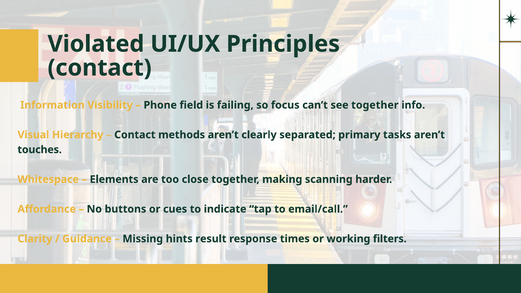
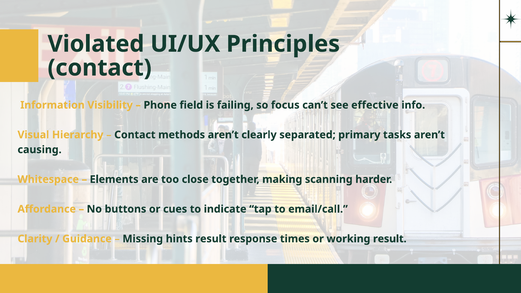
see together: together -> effective
touches: touches -> causing
working filters: filters -> result
